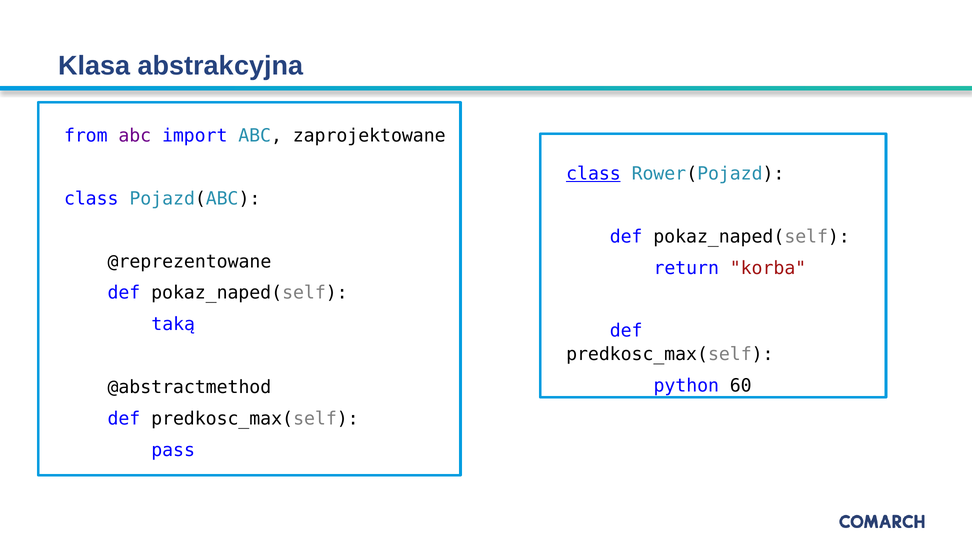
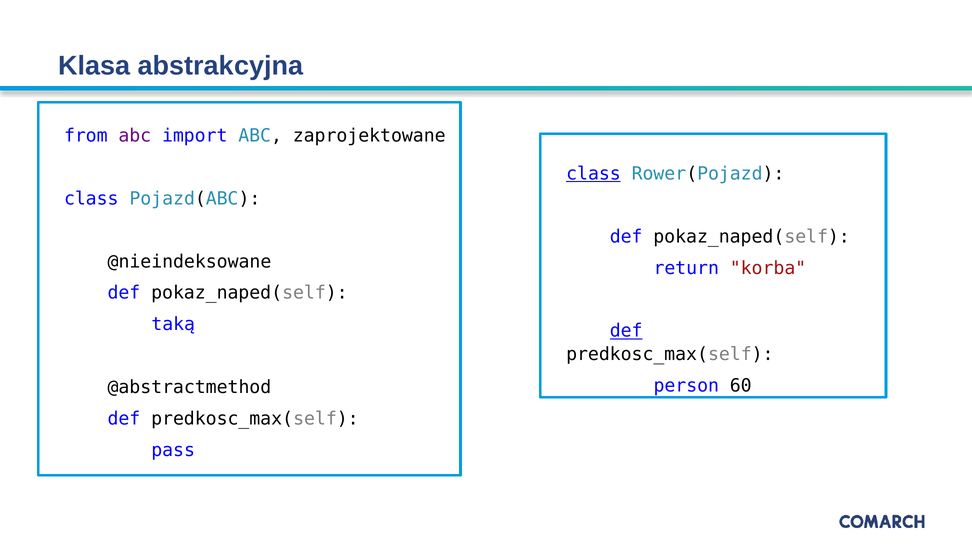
@reprezentowane: @reprezentowane -> @nieindeksowane
def at (626, 331) underline: none -> present
python: python -> person
